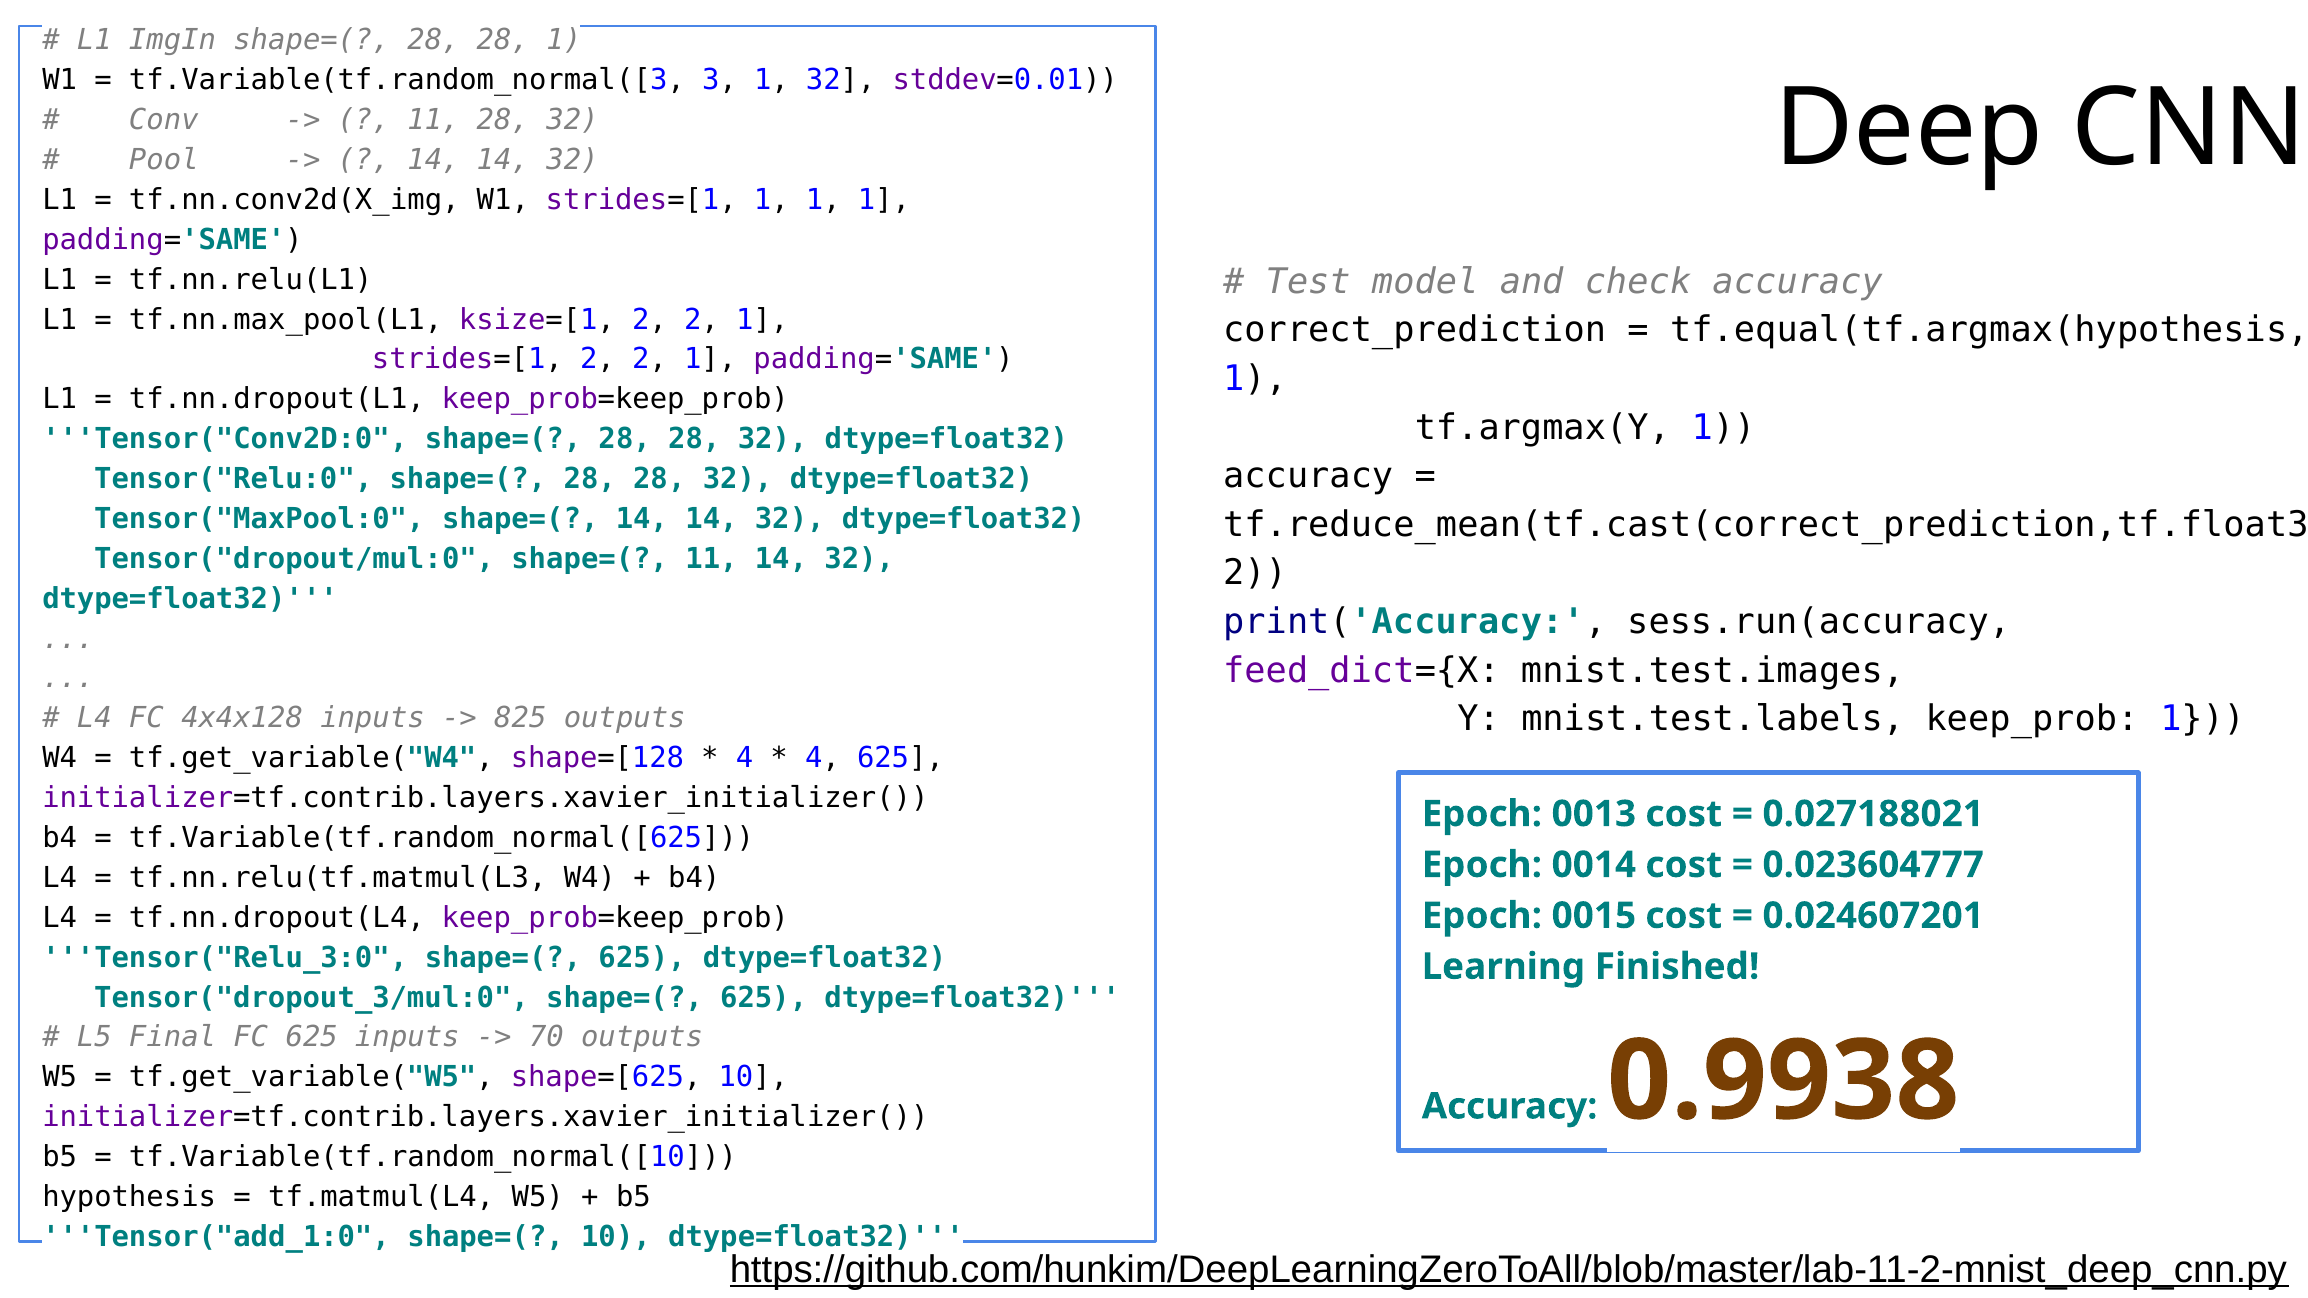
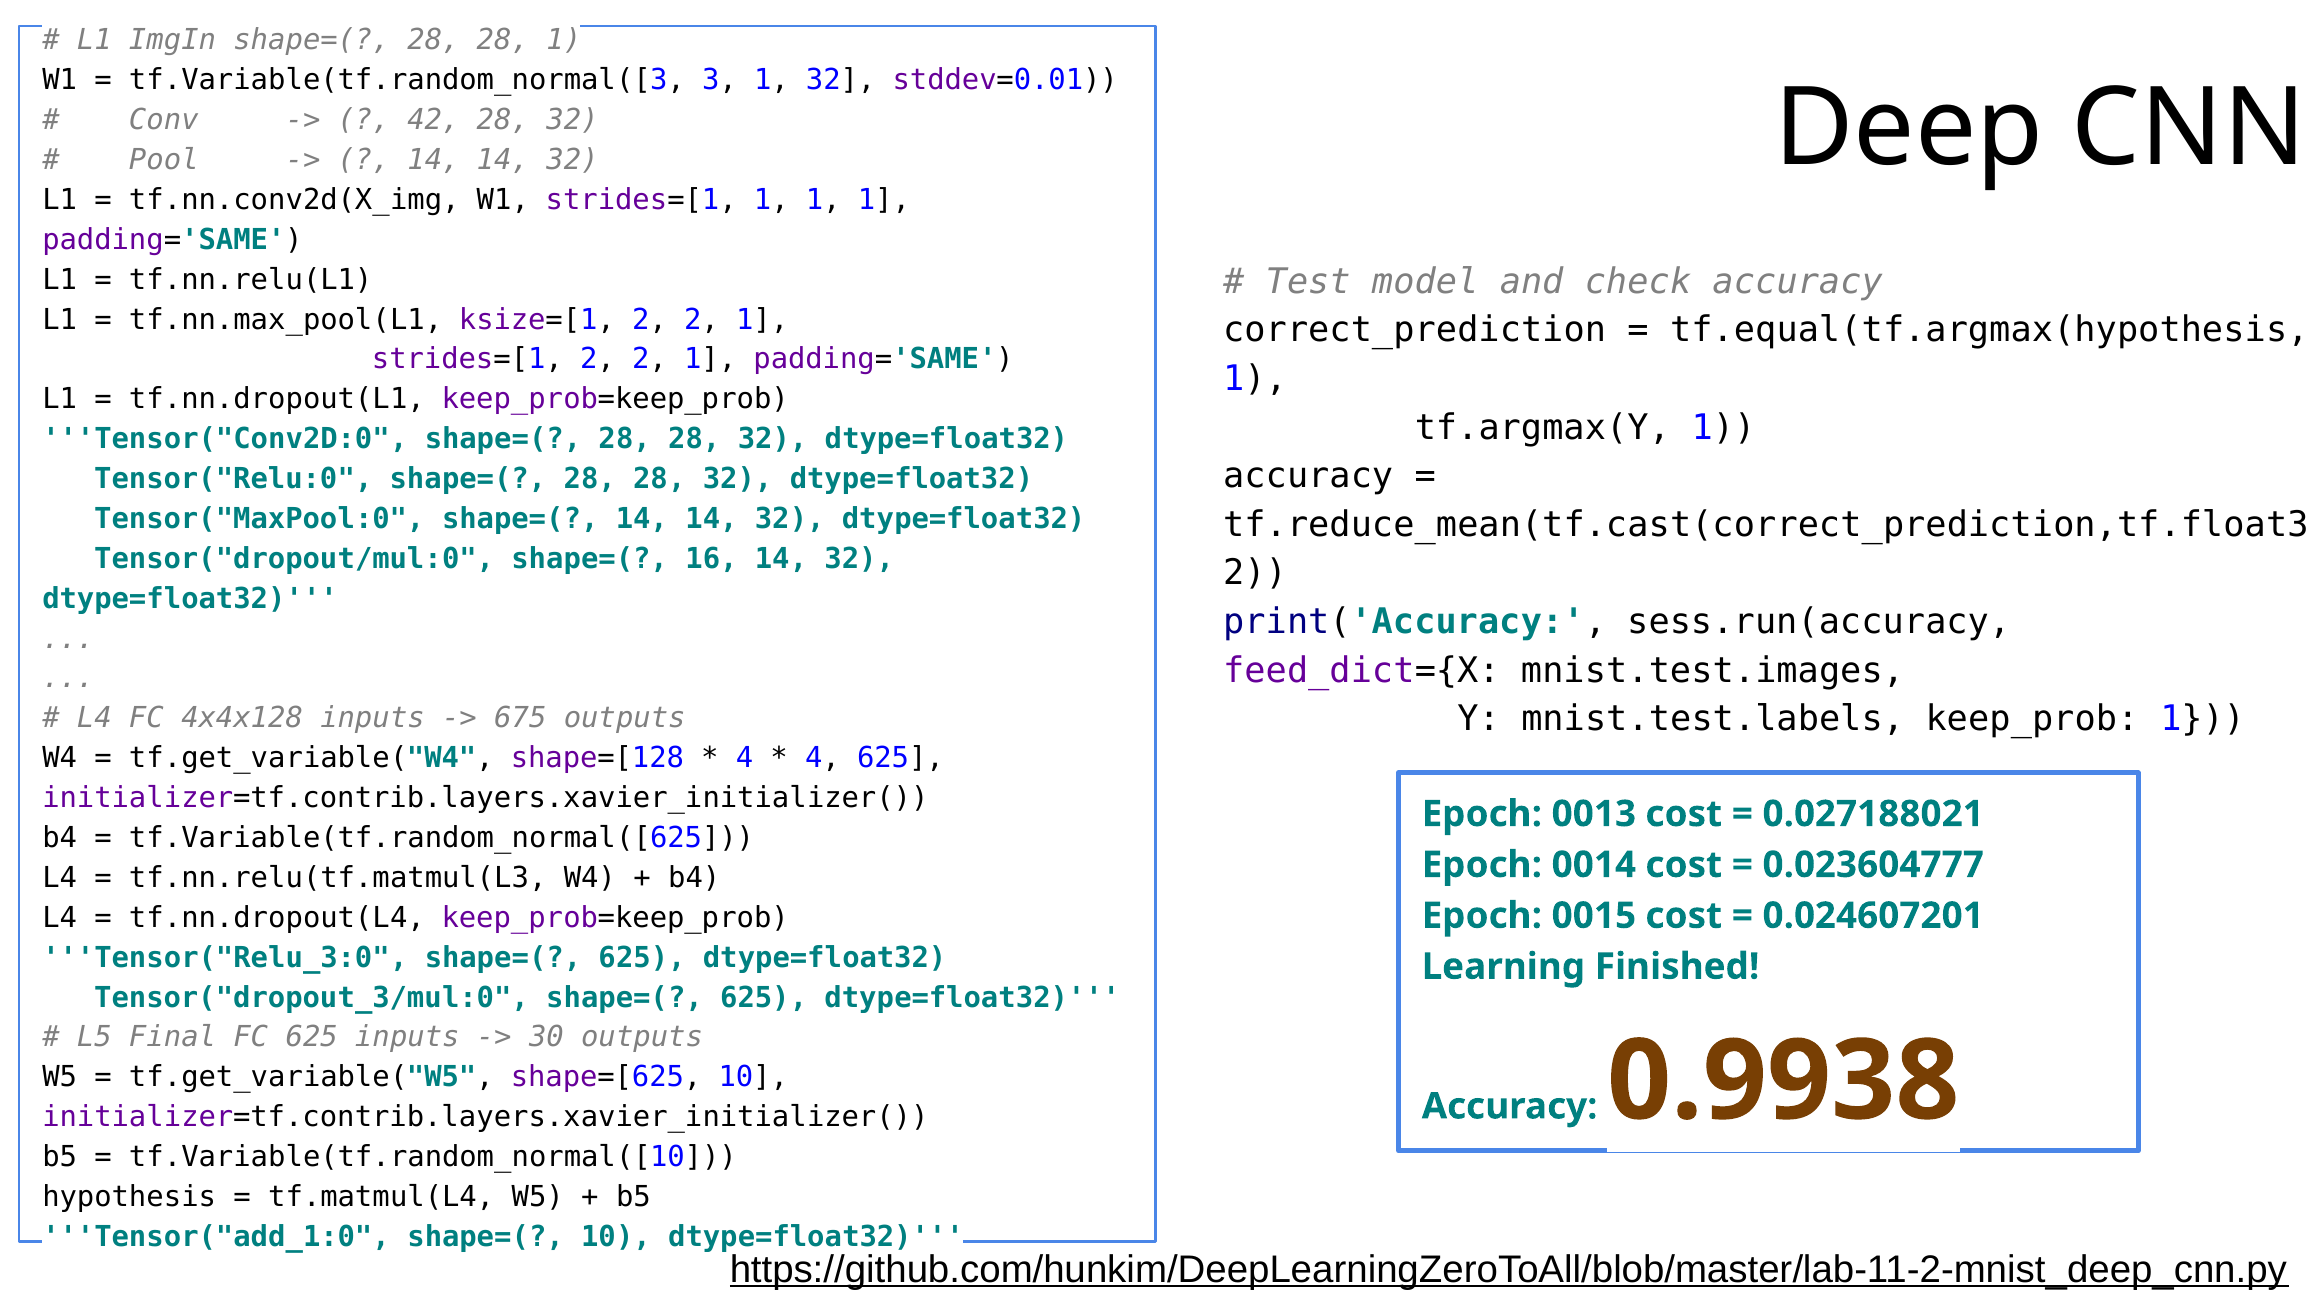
11 at (433, 120): 11 -> 42
shape=( 11: 11 -> 16
825: 825 -> 675
70: 70 -> 30
